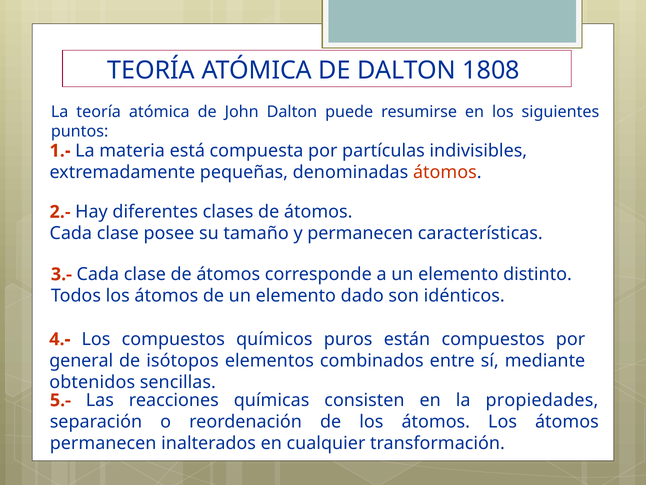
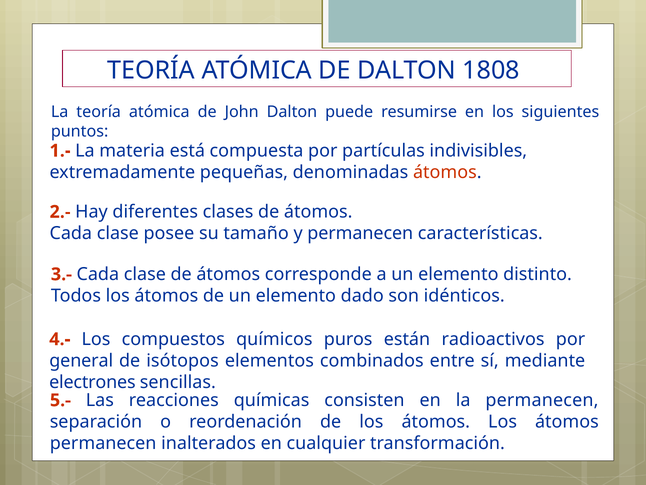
están compuestos: compuestos -> radioactivos
obtenidos: obtenidos -> electrones
la propiedades: propiedades -> permanecen
